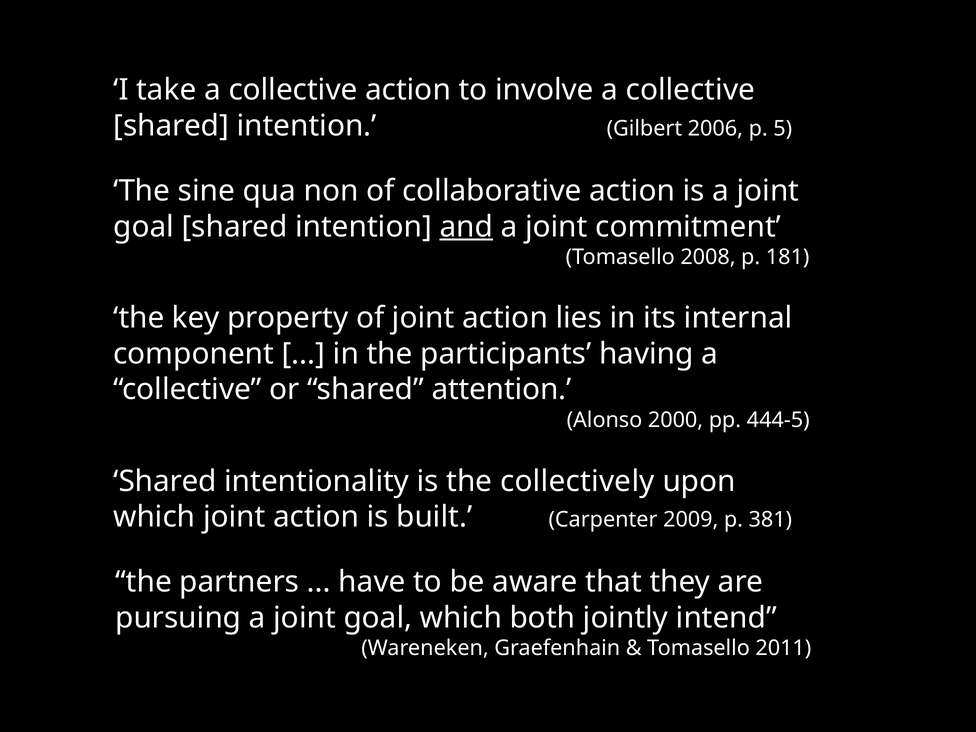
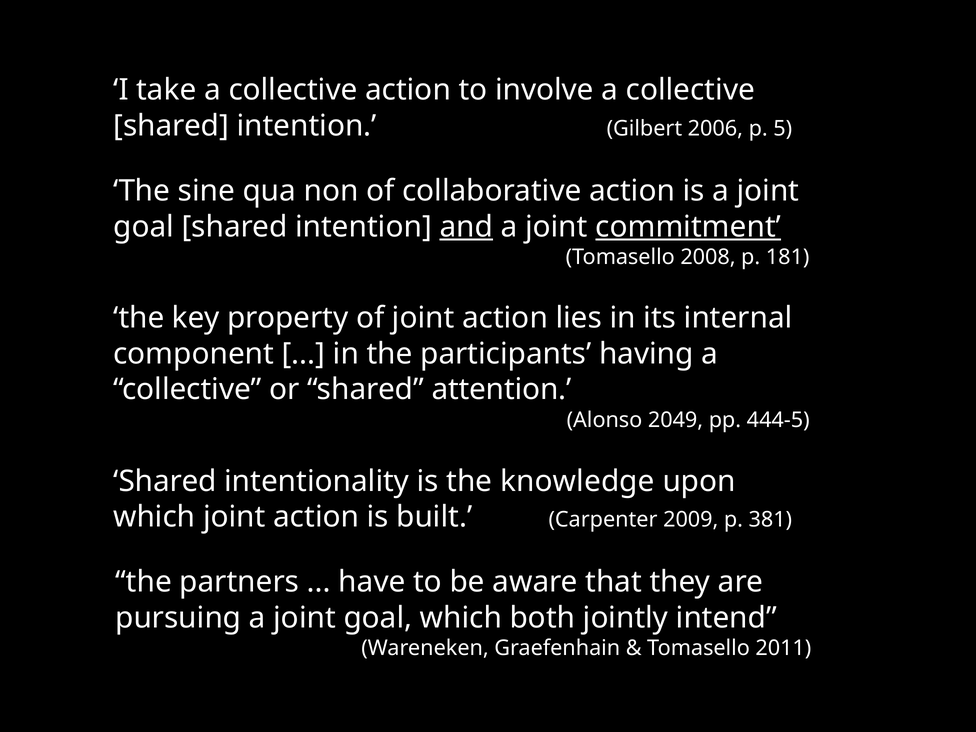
commitment underline: none -> present
2000: 2000 -> 2049
collectively: collectively -> knowledge
